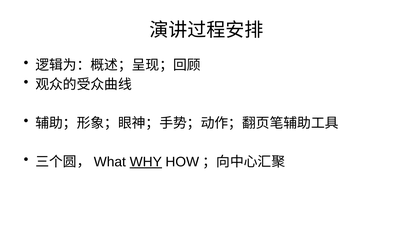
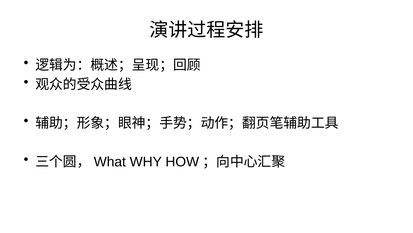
WHY underline: present -> none
